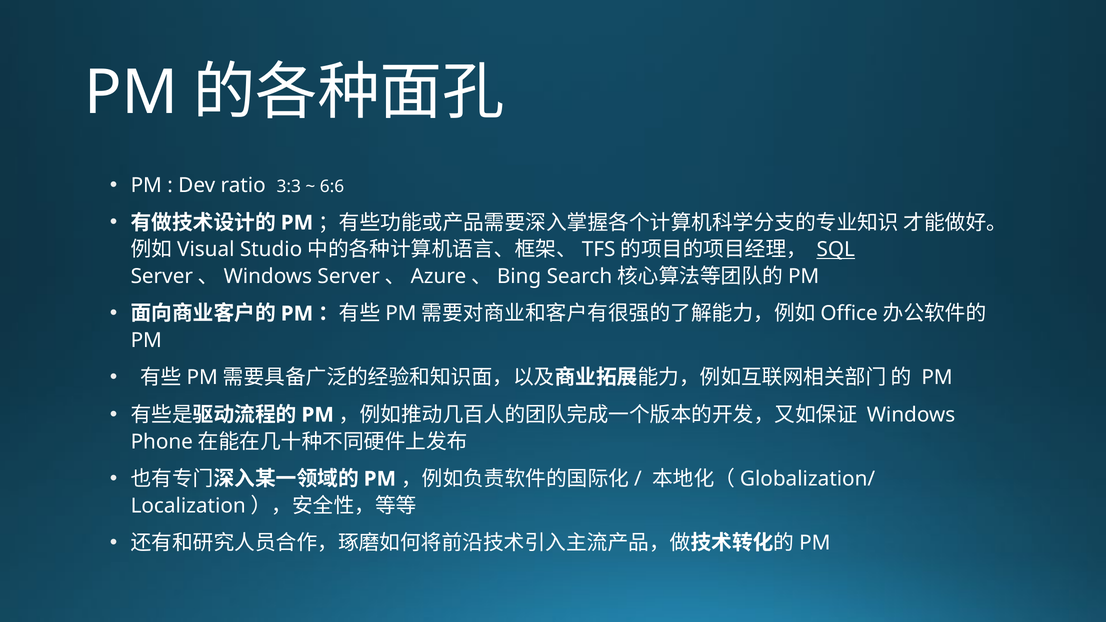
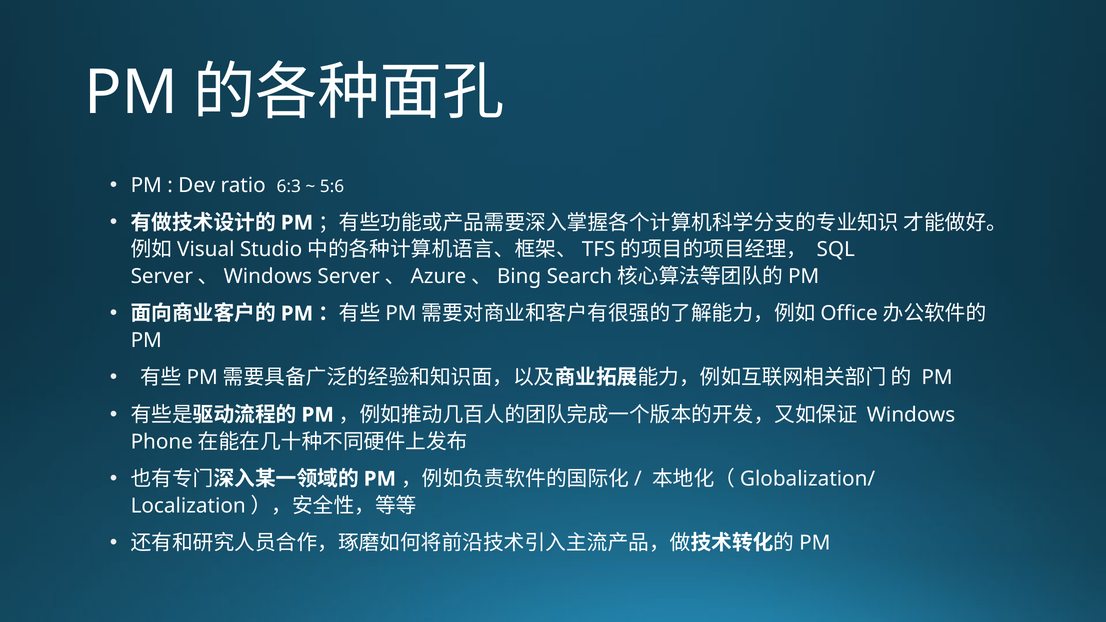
3:3: 3:3 -> 6:3
6:6: 6:6 -> 5:6
SQL underline: present -> none
